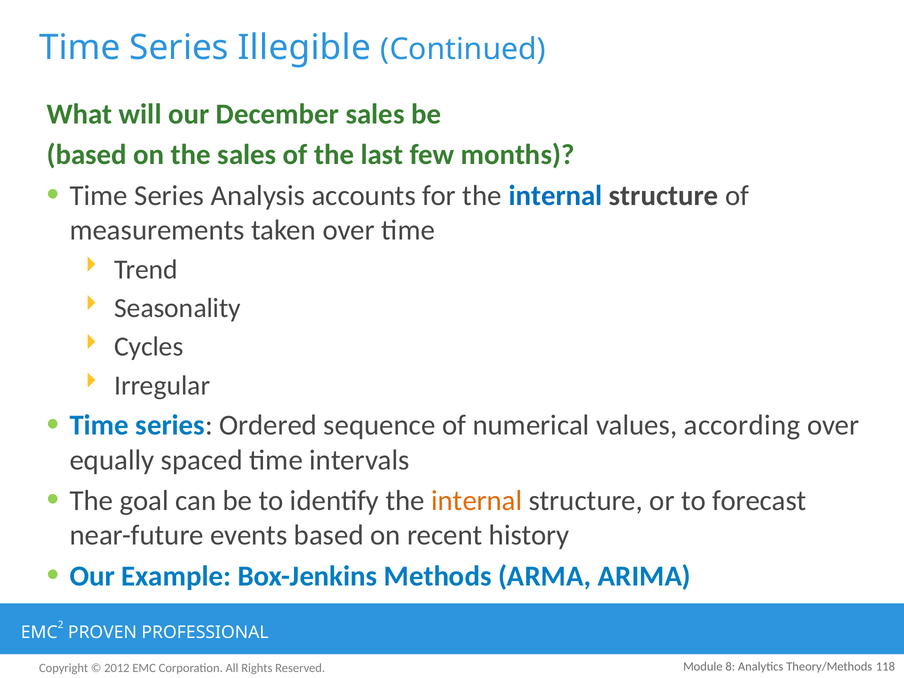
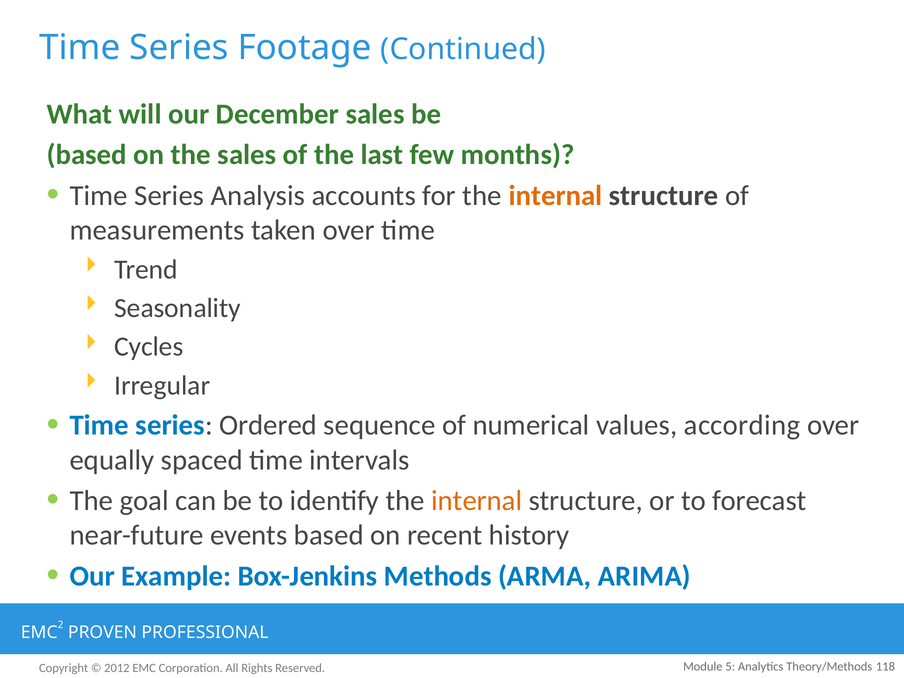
Illegible: Illegible -> Footage
internal at (556, 196) colour: blue -> orange
8: 8 -> 5
